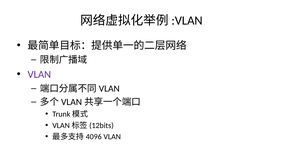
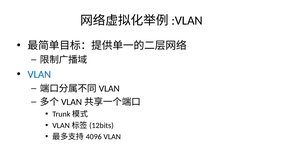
VLAN at (39, 74) colour: purple -> blue
